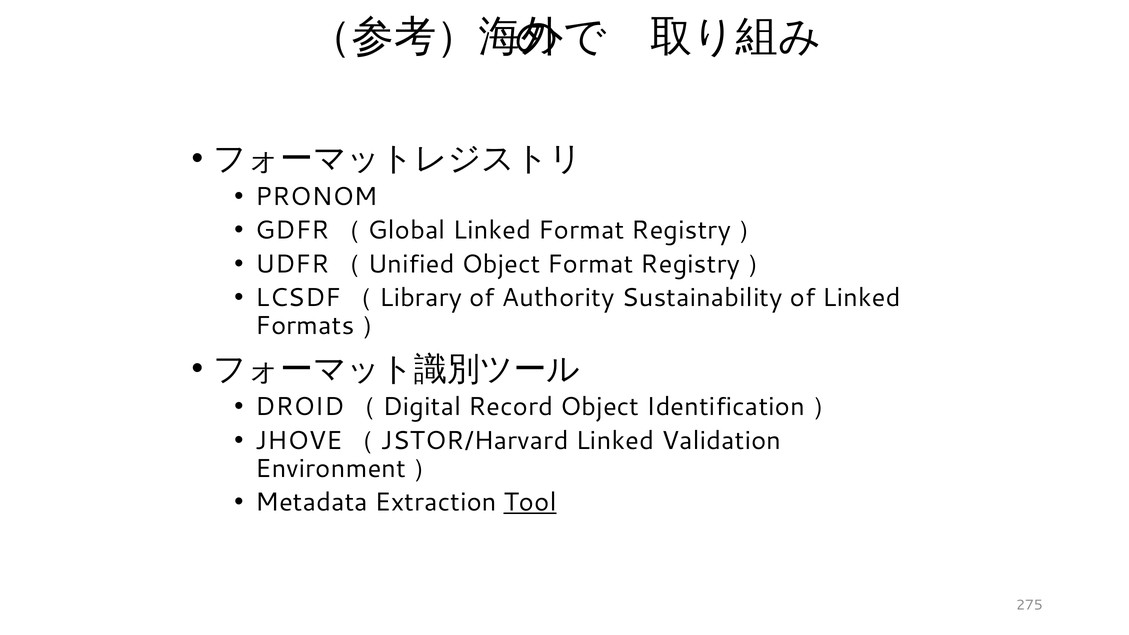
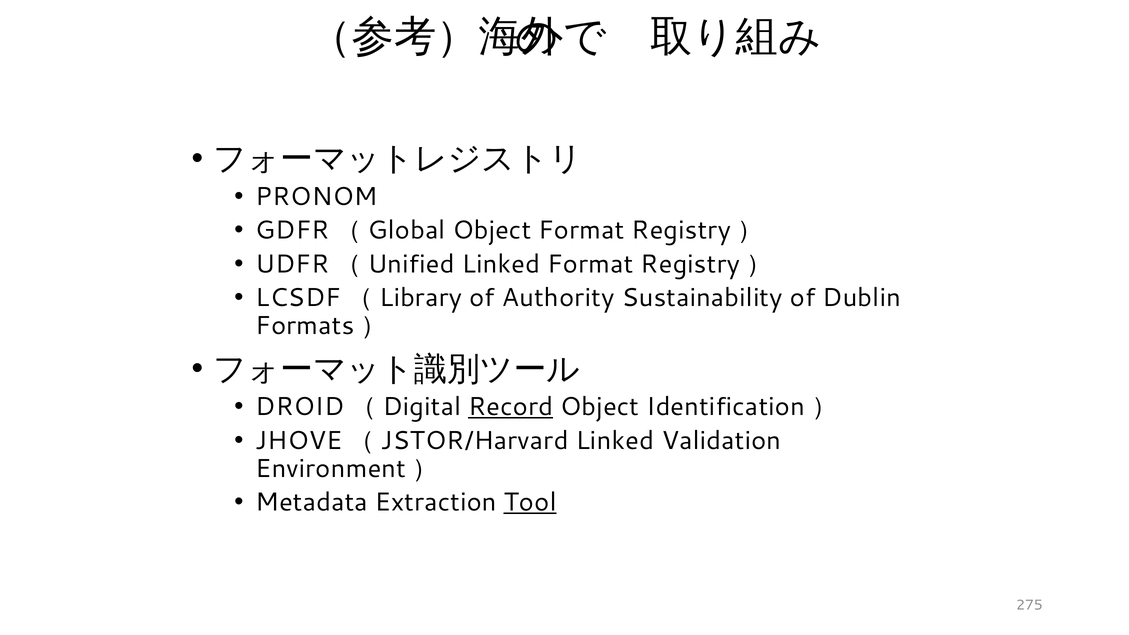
GDFR（Global Linked: Linked -> Object
UDFR（Unified Object: Object -> Linked
of Linked: Linked -> Dublin
Record underline: none -> present
